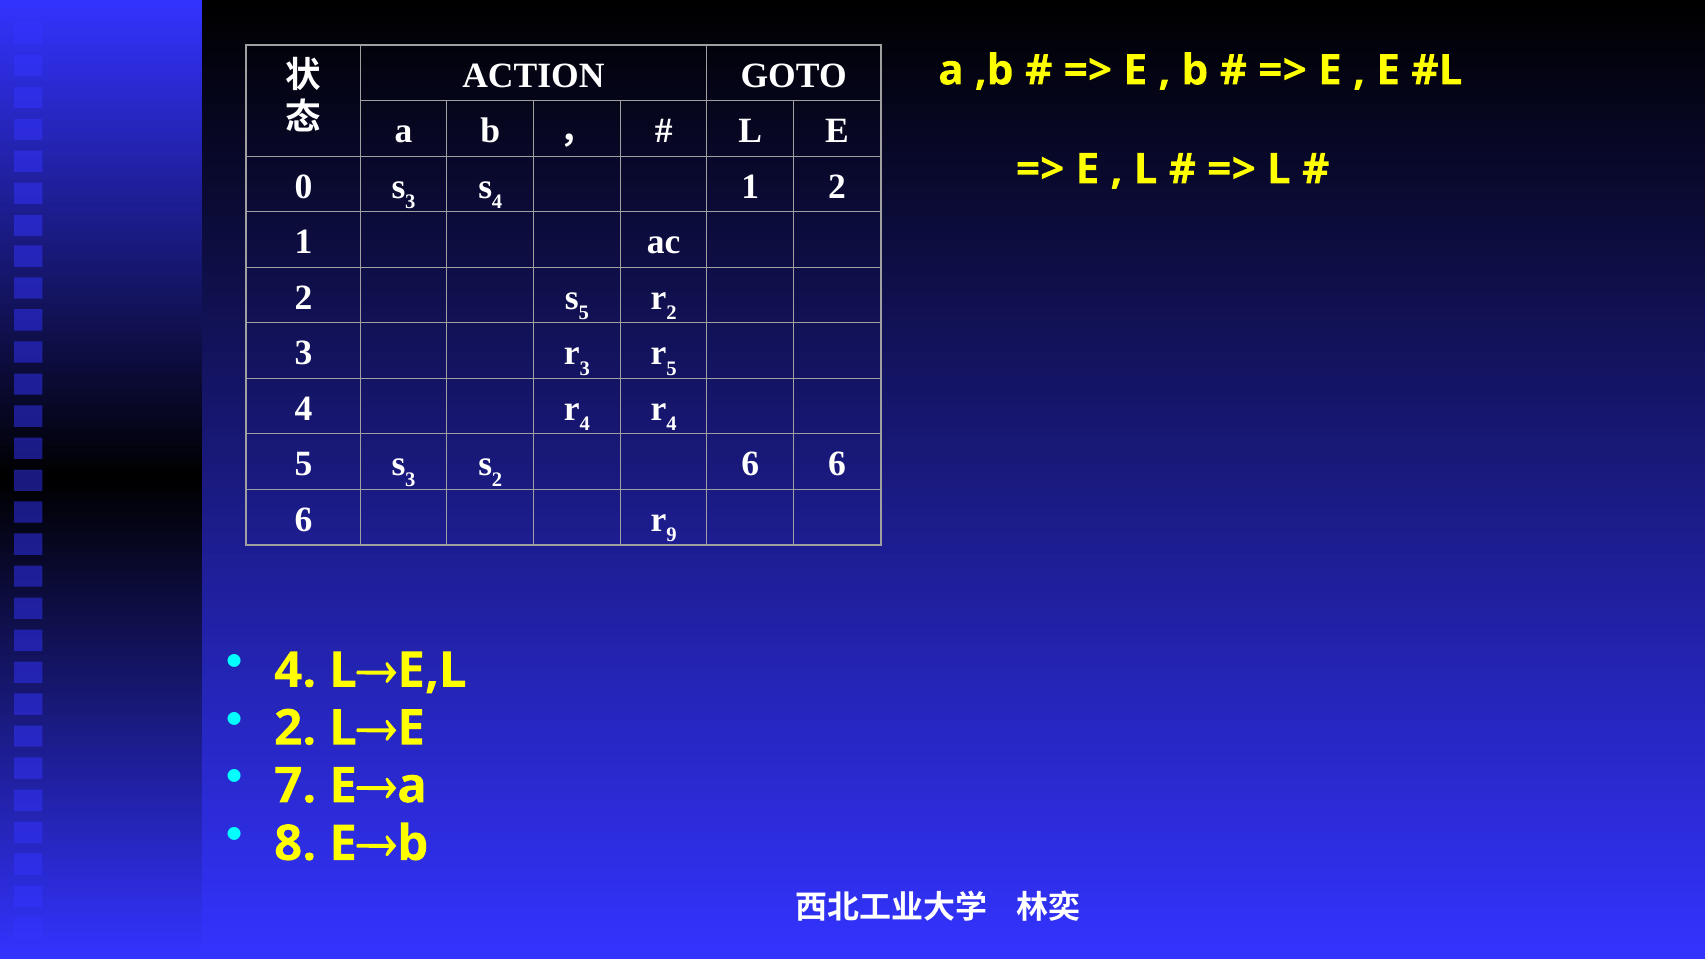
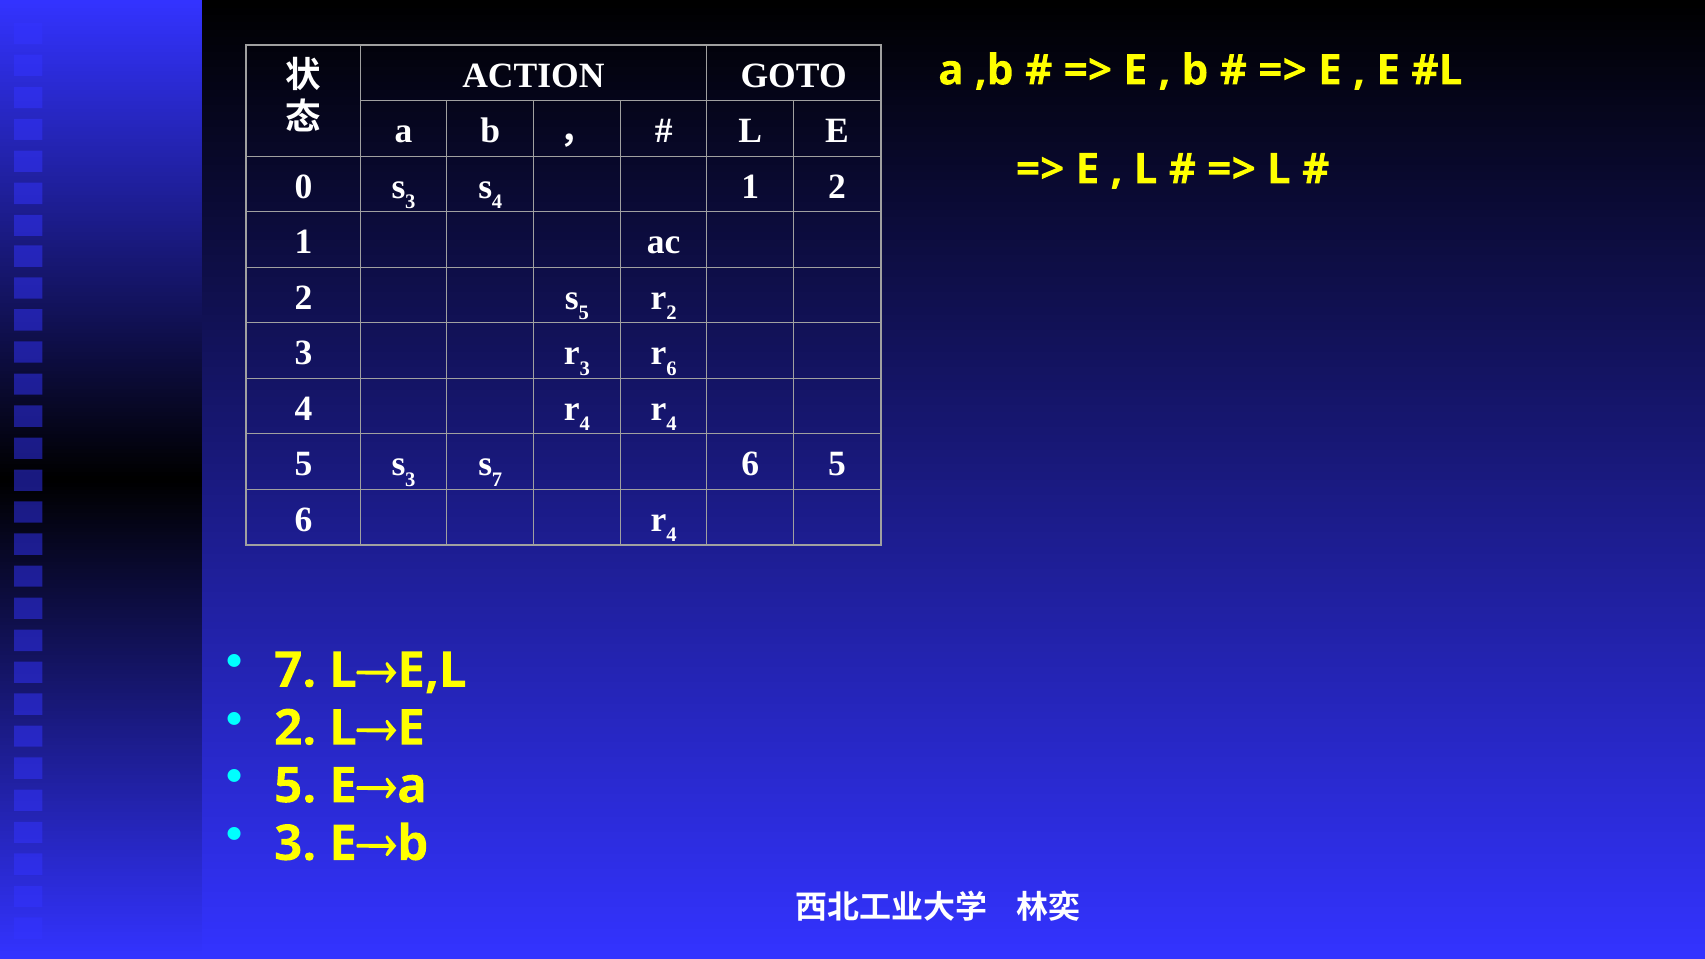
5 at (672, 369): 5 -> 6
2 at (497, 480): 2 -> 7
6 at (837, 464): 6 -> 5
9 at (672, 535): 9 -> 4
4 at (295, 670): 4 -> 7
7 at (295, 786): 7 -> 5
8 at (295, 844): 8 -> 3
